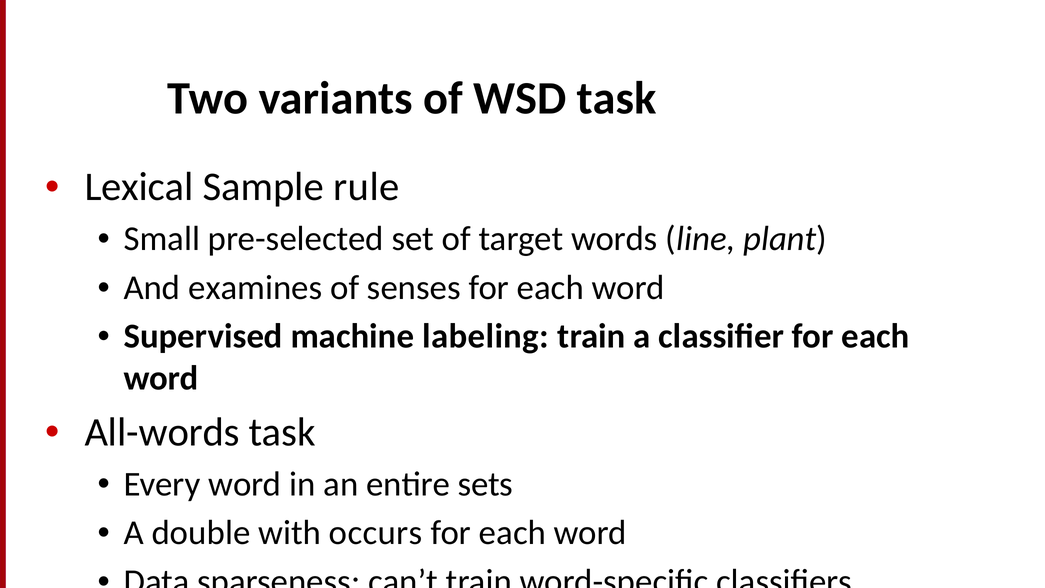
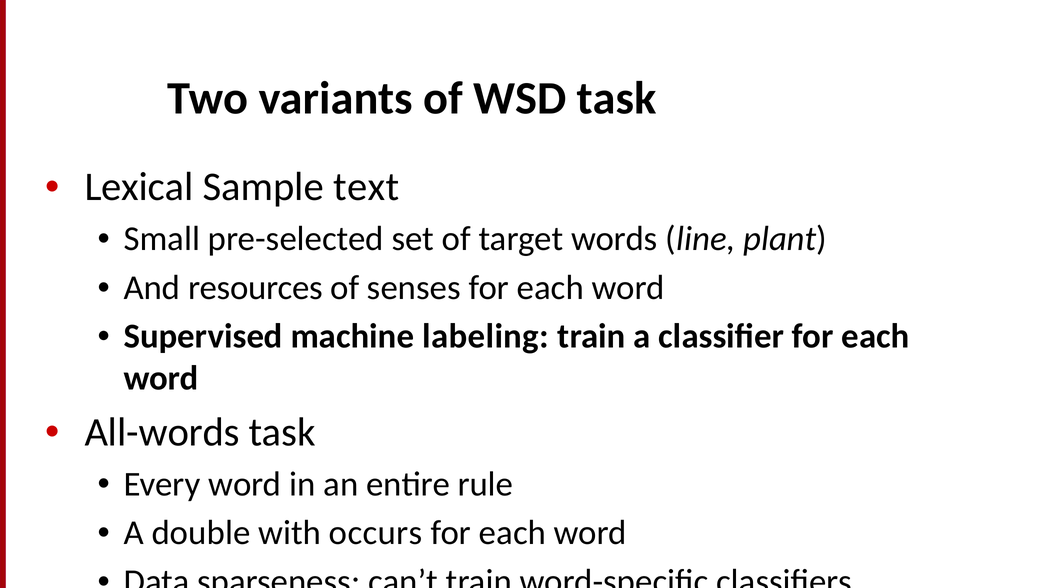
rule: rule -> text
examines: examines -> resources
sets: sets -> rule
